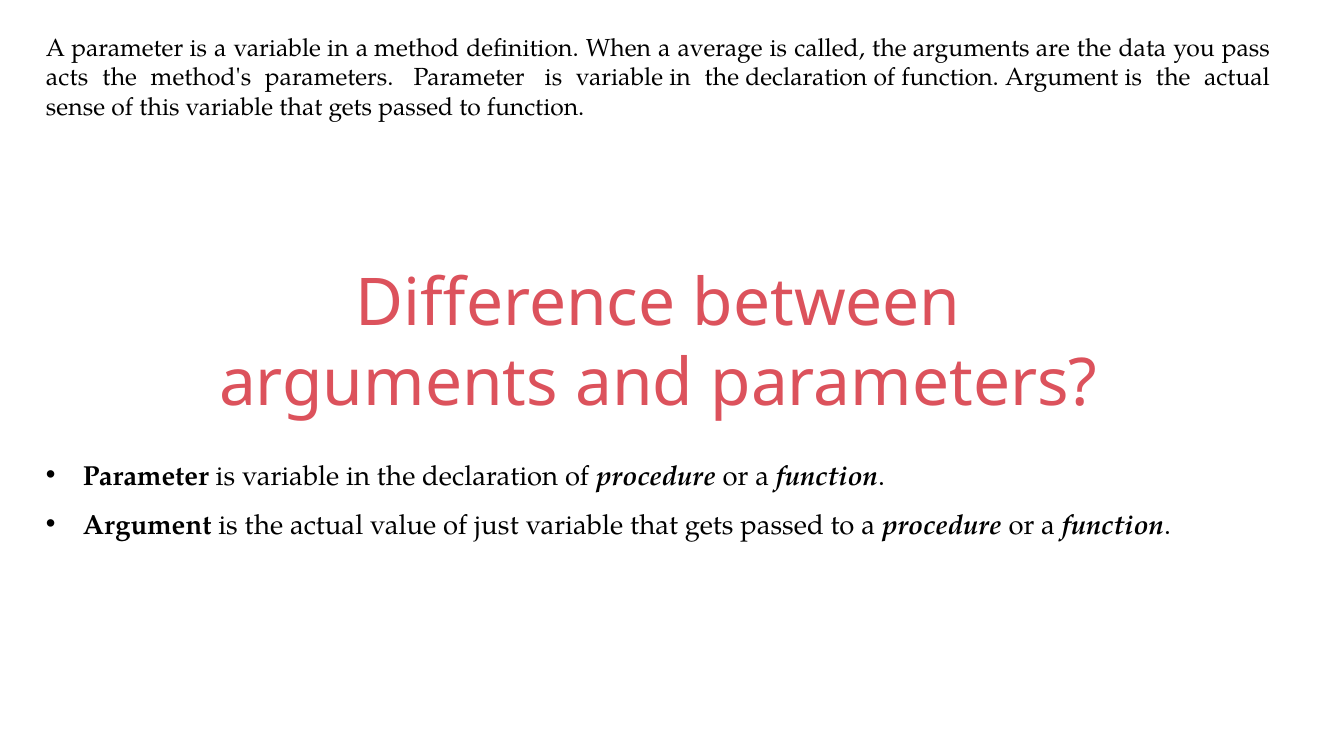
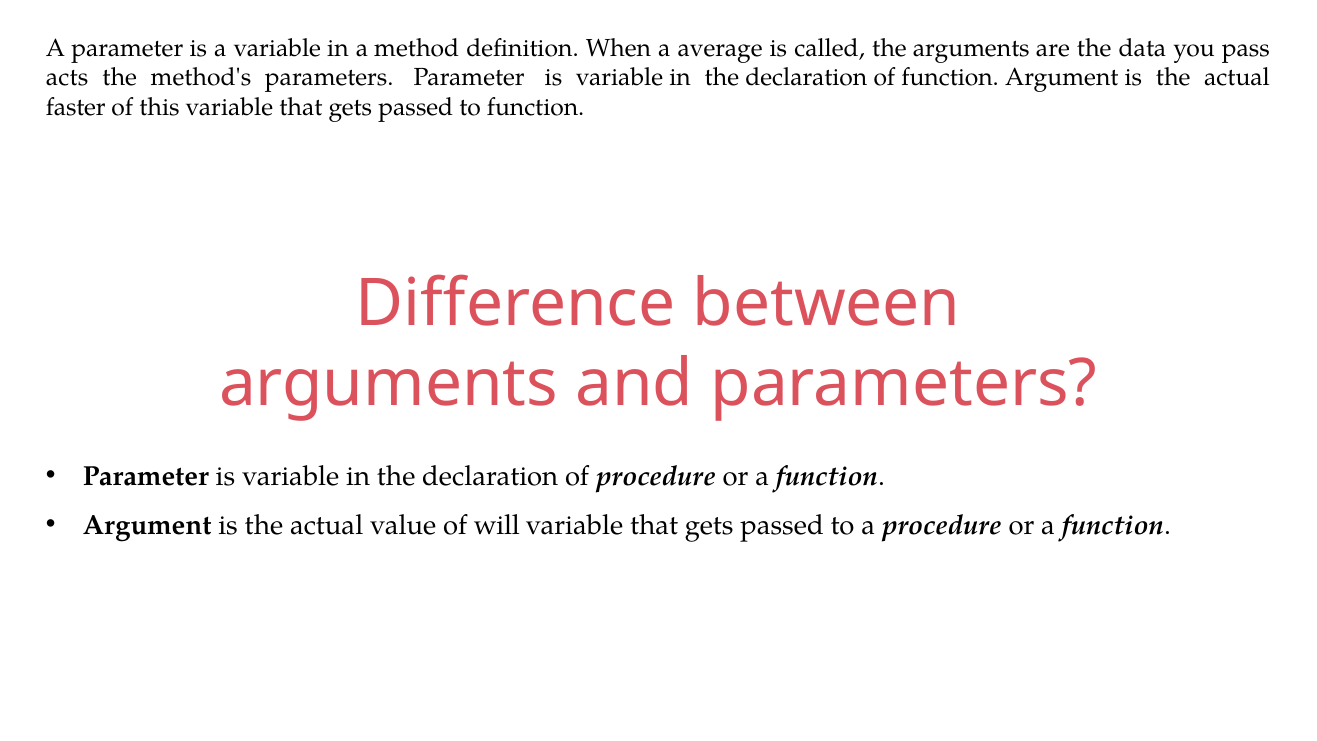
sense: sense -> faster
just: just -> will
